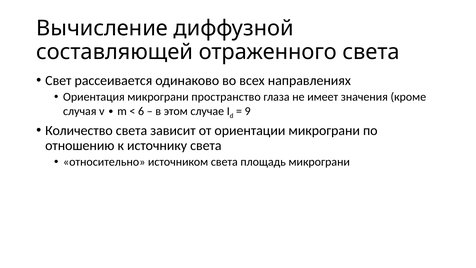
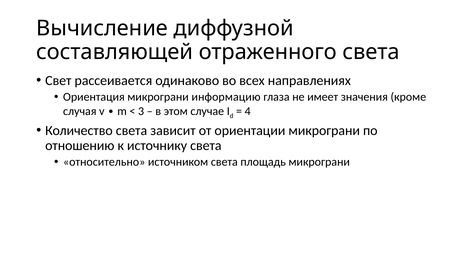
пространство: пространство -> информацию
9: 9 -> 4
6: 6 -> 3
